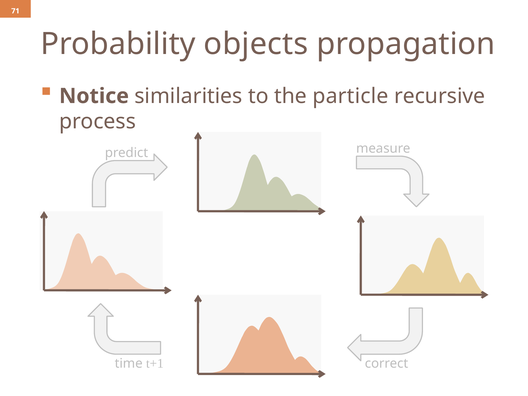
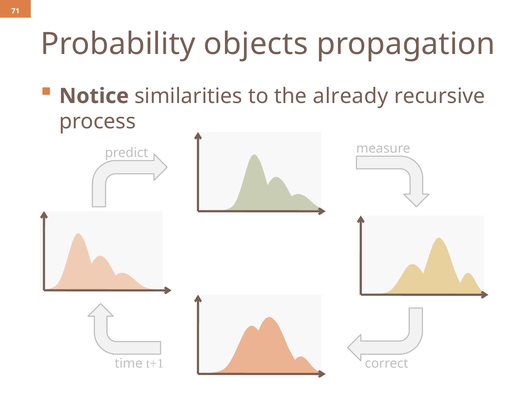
particle: particle -> already
